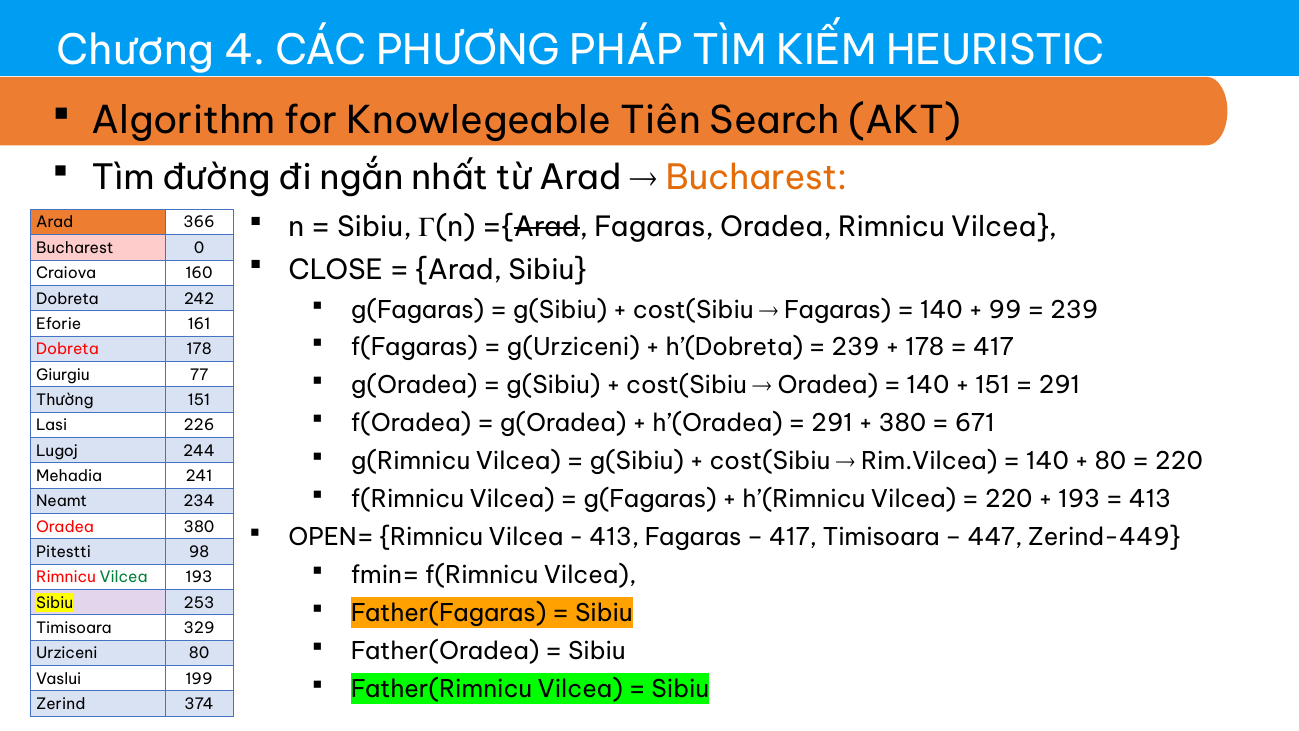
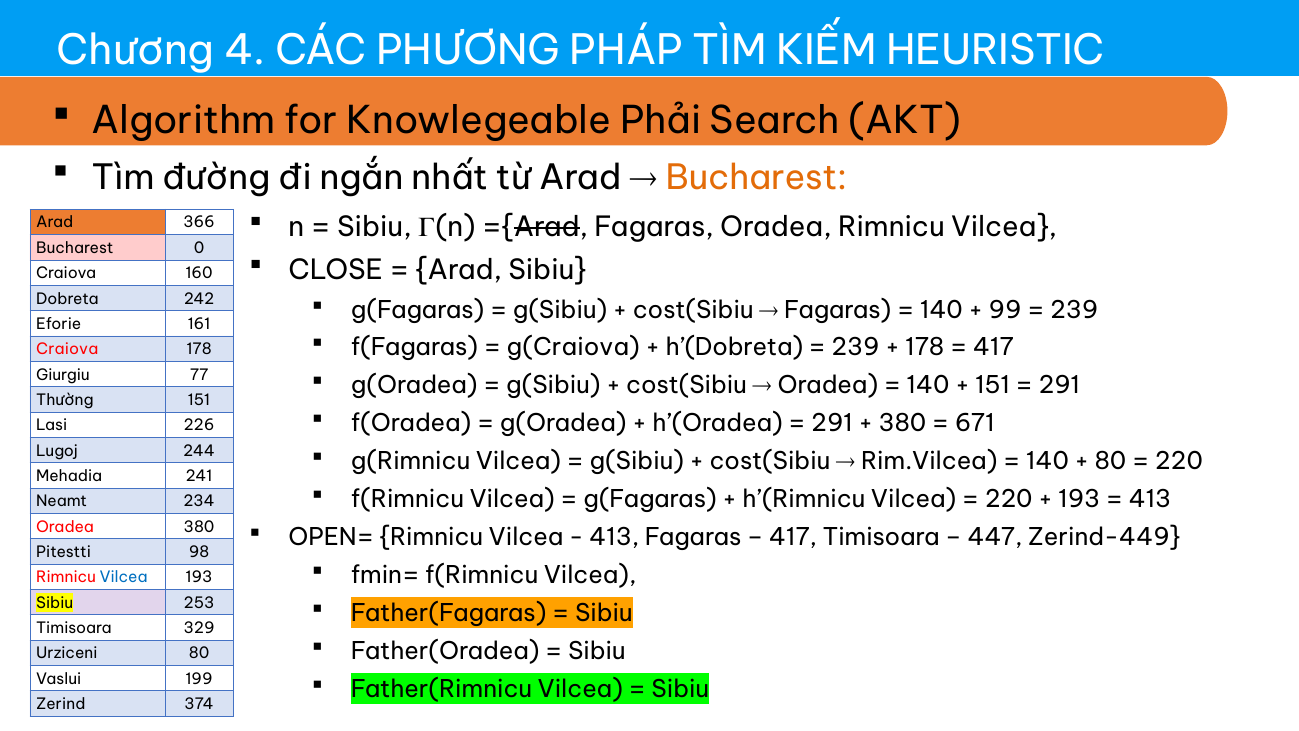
Tiên: Tiên -> Phải
g(Urziceni: g(Urziceni -> g(Craiova
Dobreta at (67, 349): Dobreta -> Craiova
Vilcea at (124, 577) colour: green -> blue
